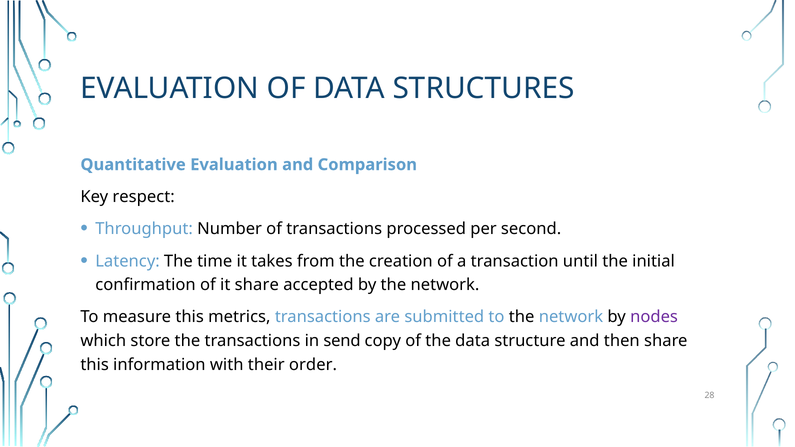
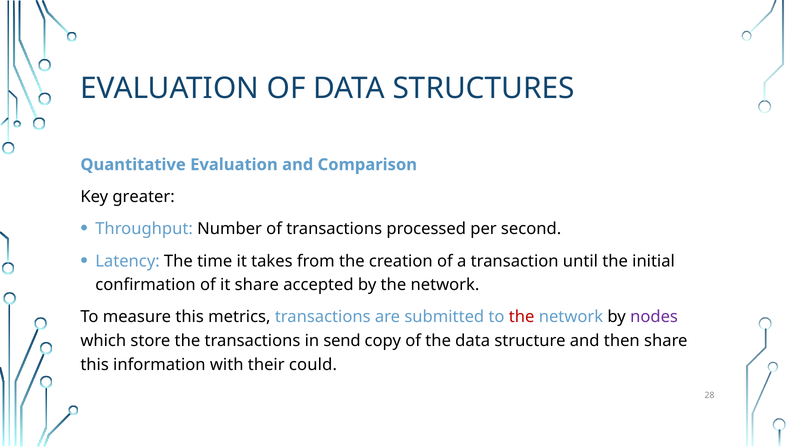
respect: respect -> greater
the at (522, 317) colour: black -> red
order: order -> could
